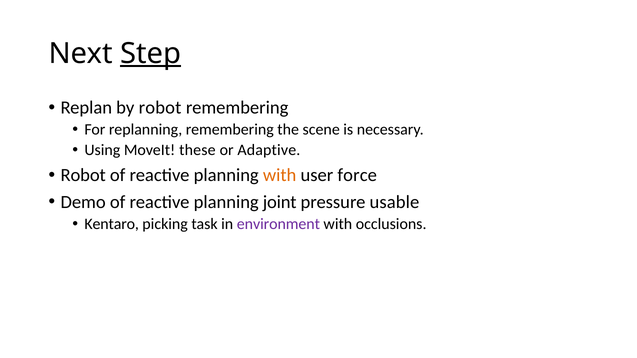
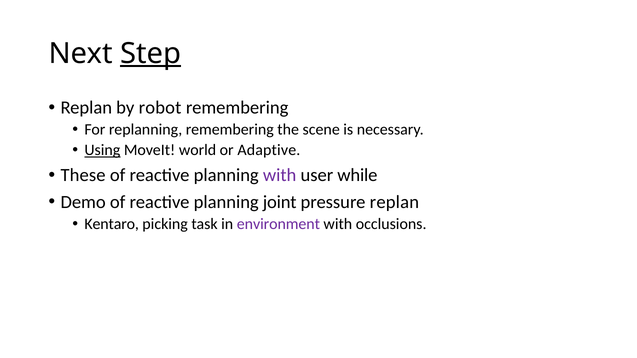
Using underline: none -> present
these: these -> world
Robot at (83, 175): Robot -> These
with at (280, 175) colour: orange -> purple
force: force -> while
pressure usable: usable -> replan
